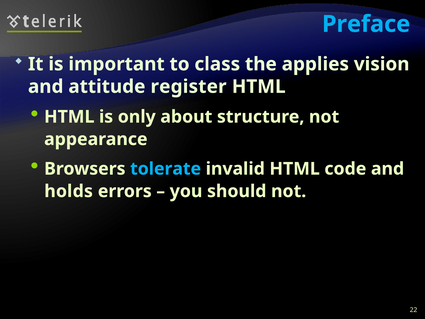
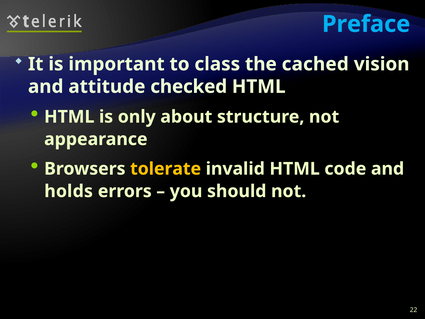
applies: applies -> cached
register: register -> checked
tolerate colour: light blue -> yellow
